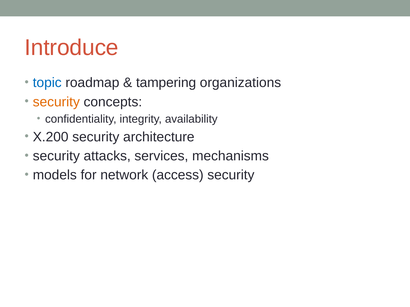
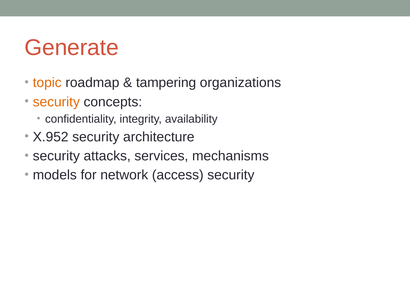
Introduce: Introduce -> Generate
topic colour: blue -> orange
X.200: X.200 -> X.952
